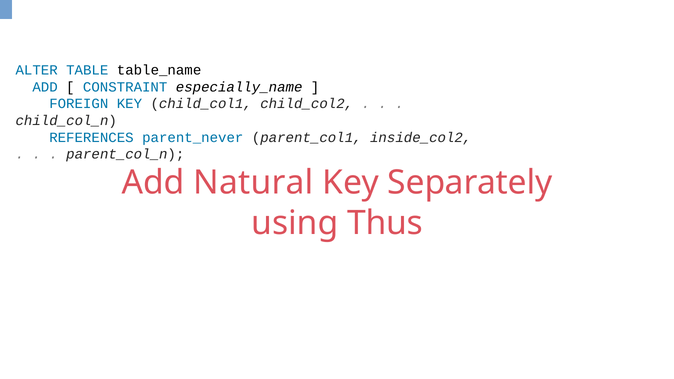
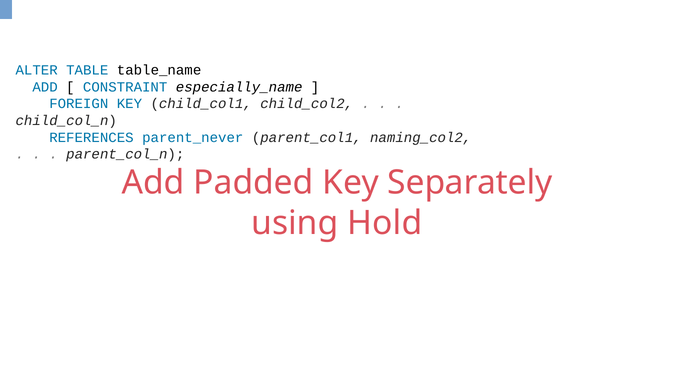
inside_col2: inside_col2 -> naming_col2
Natural: Natural -> Padded
Thus: Thus -> Hold
